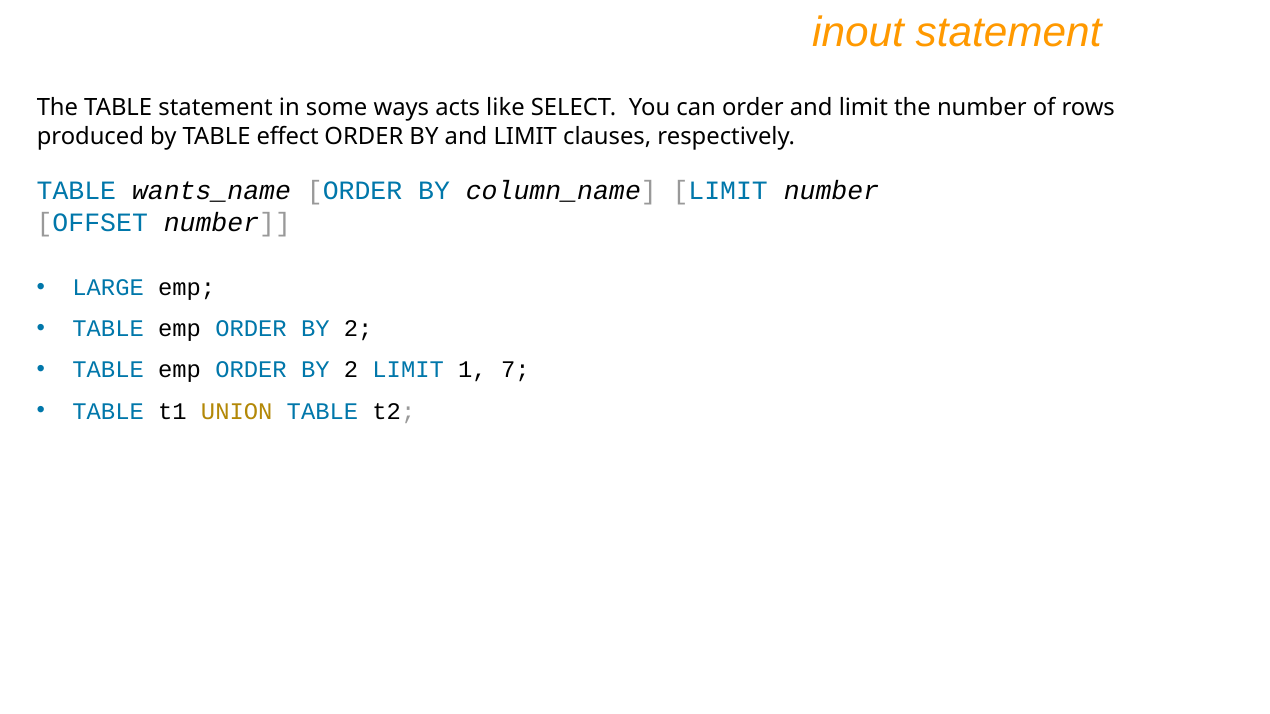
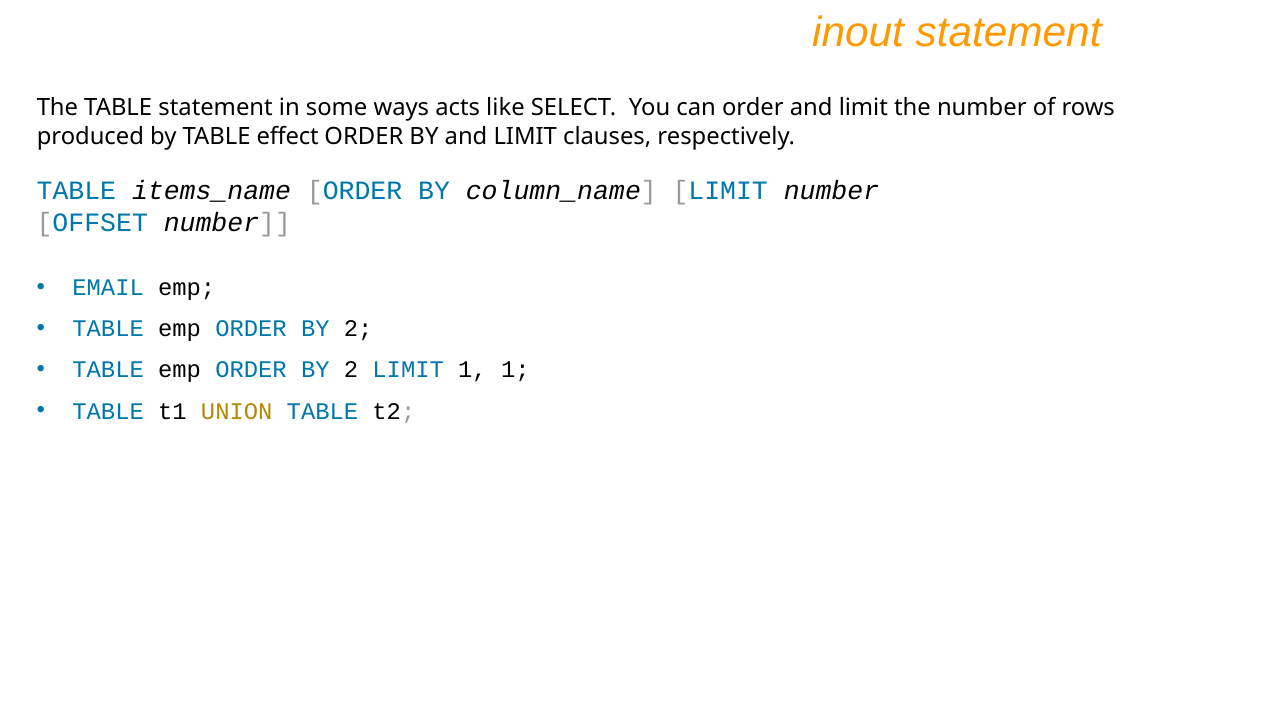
wants_name: wants_name -> items_name
LARGE: LARGE -> EMAIL
1 7: 7 -> 1
